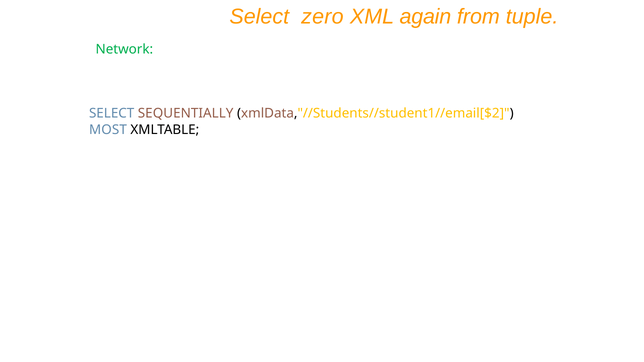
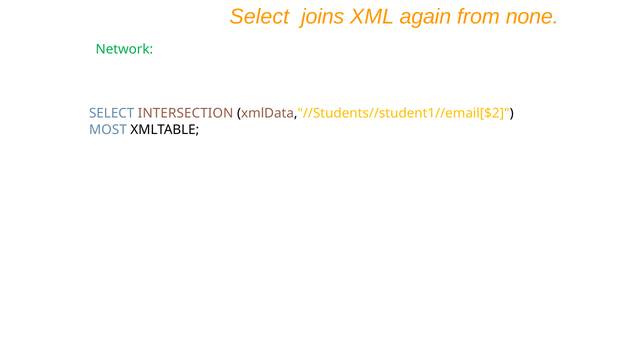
zero: zero -> joins
tuple: tuple -> none
SEQUENTIALLY: SEQUENTIALLY -> INTERSECTION
